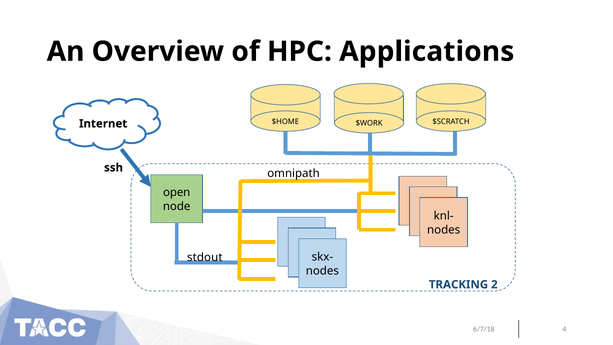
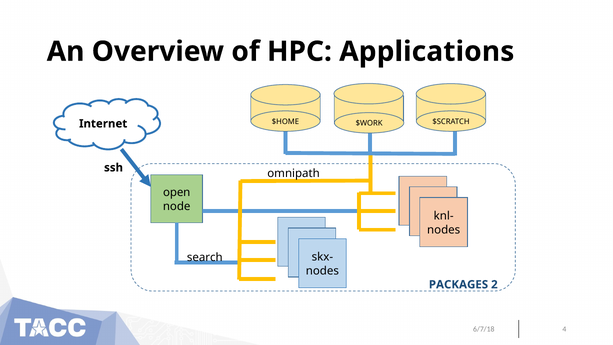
stdout: stdout -> search
TRACKING: TRACKING -> PACKAGES
